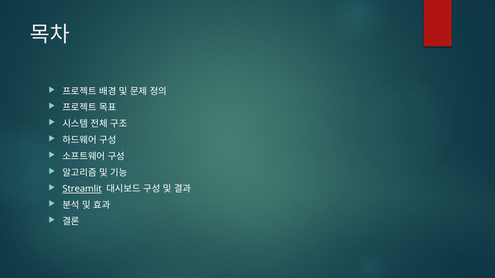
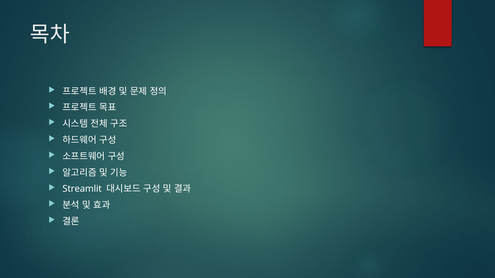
Streamlit underline: present -> none
